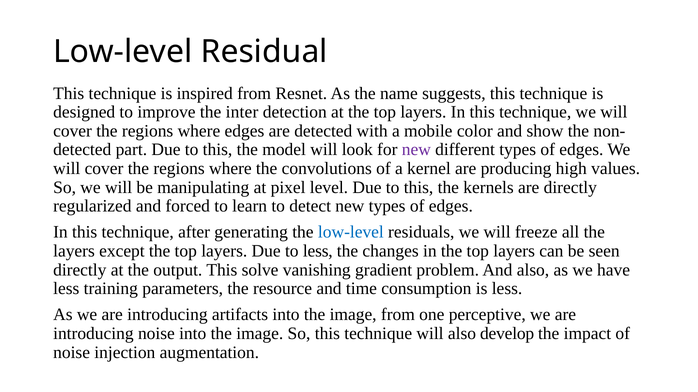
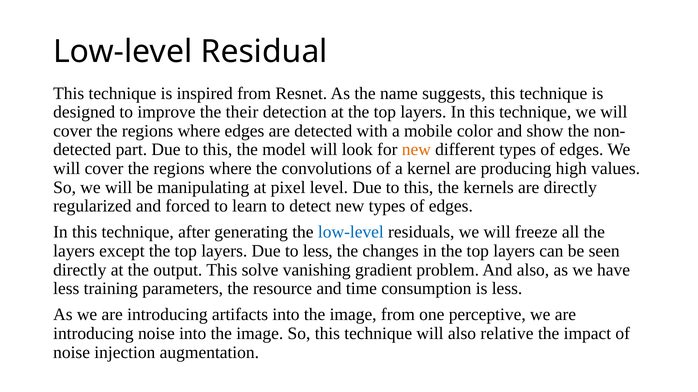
inter: inter -> their
new at (416, 150) colour: purple -> orange
develop: develop -> relative
